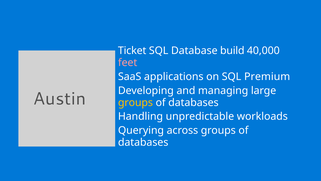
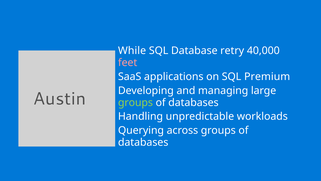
Ticket: Ticket -> While
build: build -> retry
groups at (135, 102) colour: yellow -> light green
